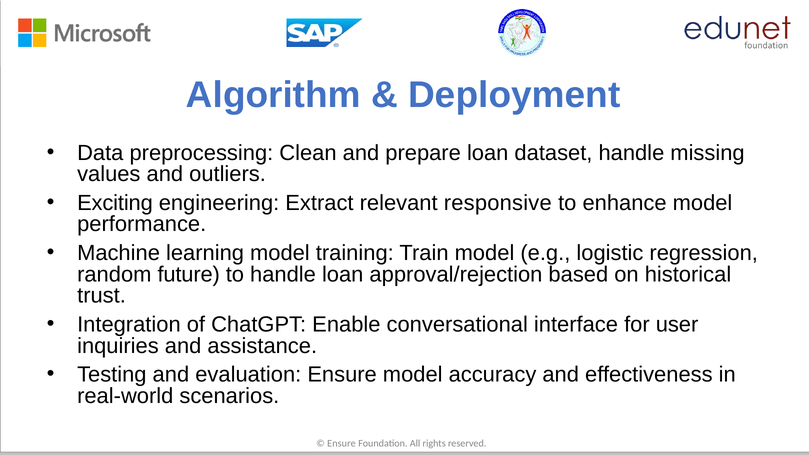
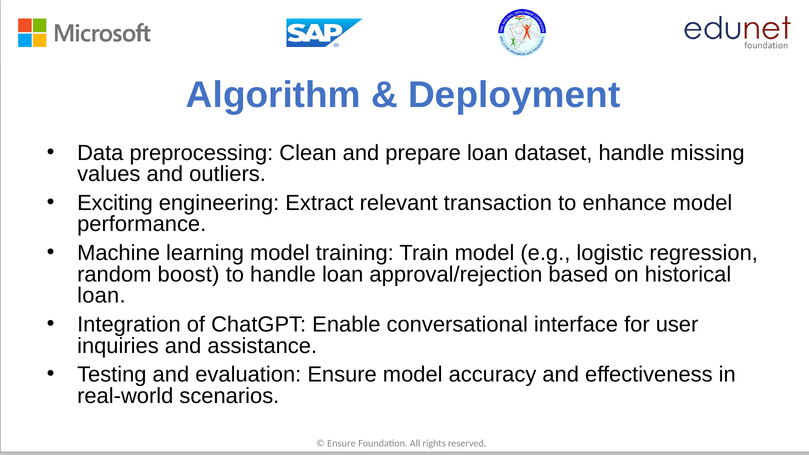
responsive: responsive -> transaction
future: future -> boost
trust at (102, 296): trust -> loan
